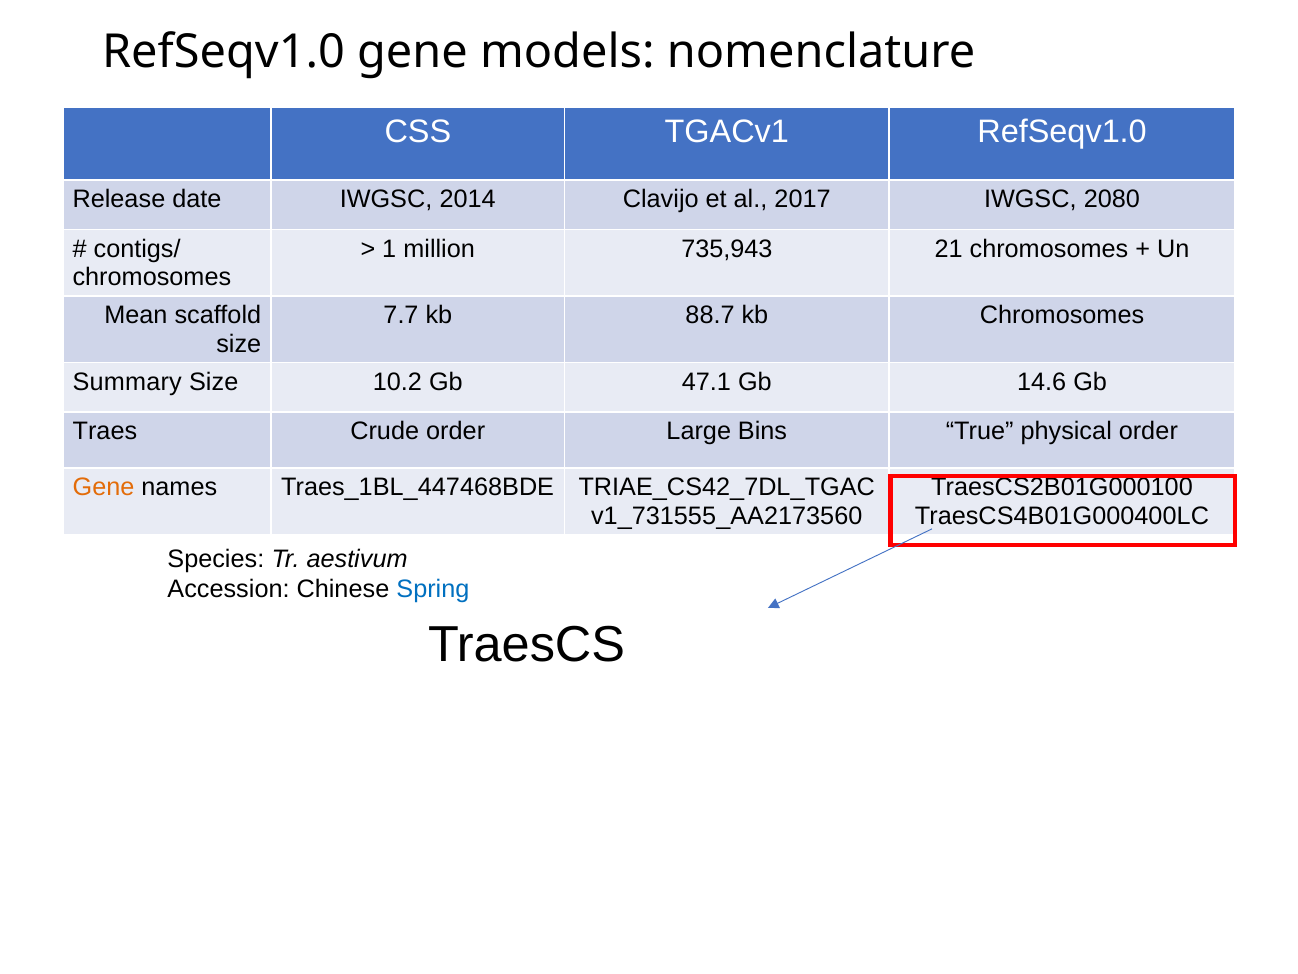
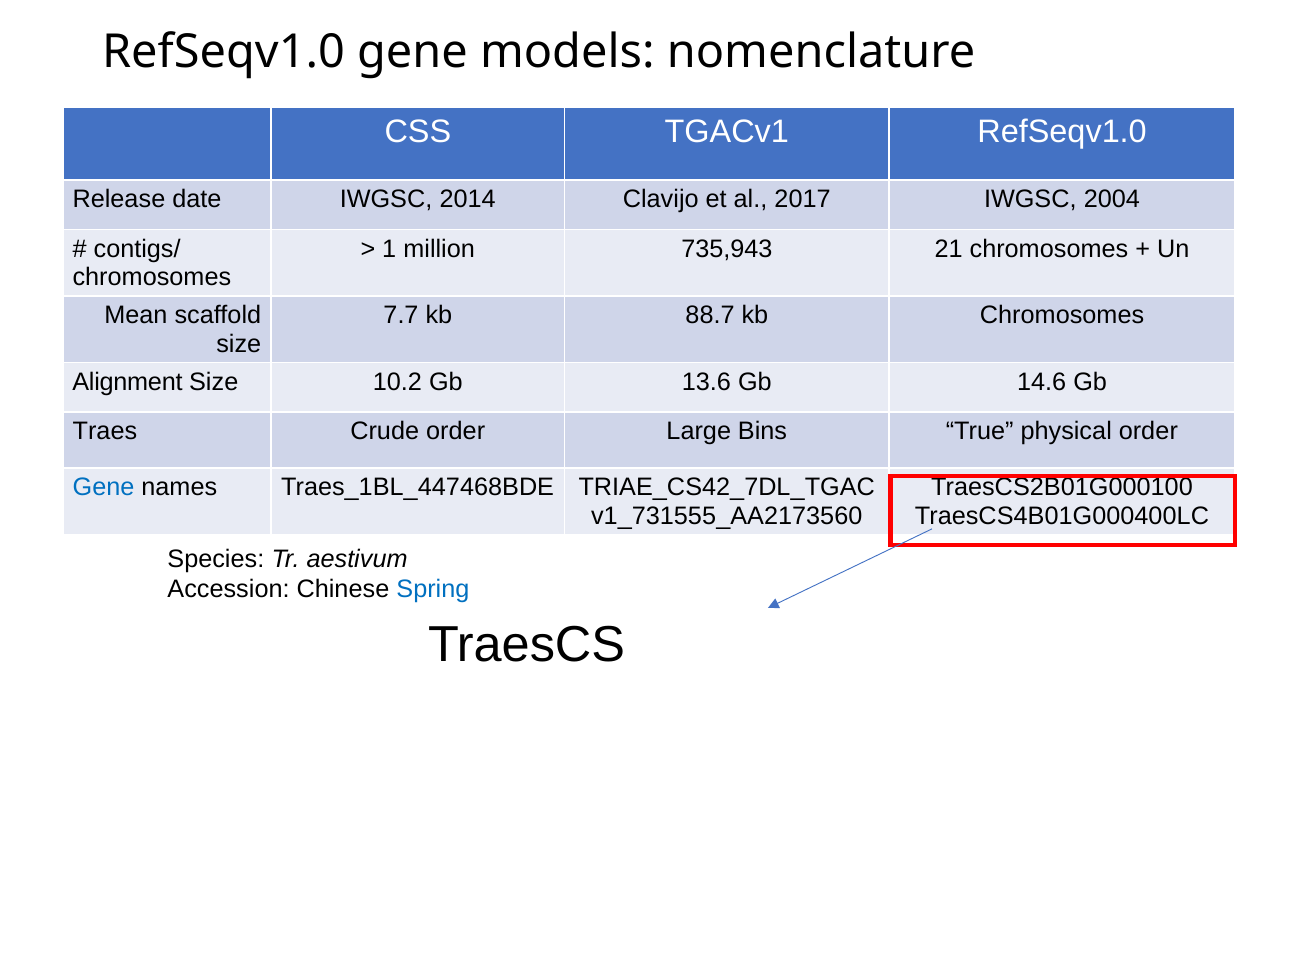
2080: 2080 -> 2004
Summary: Summary -> Alignment
47.1: 47.1 -> 13.6
Gene at (104, 487) colour: orange -> blue
